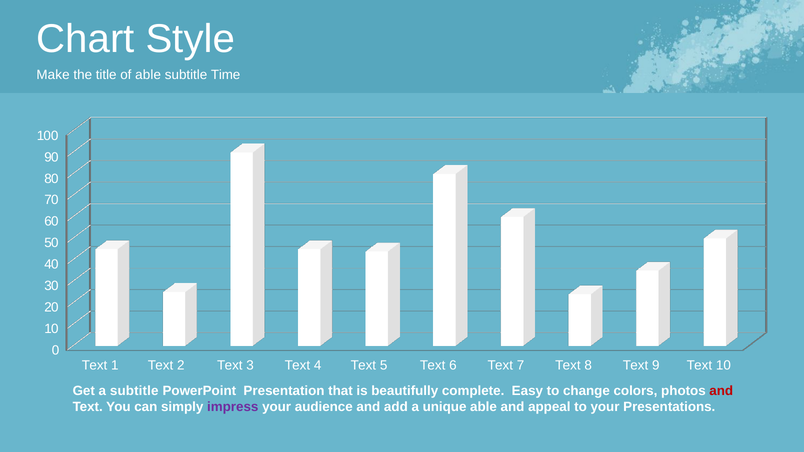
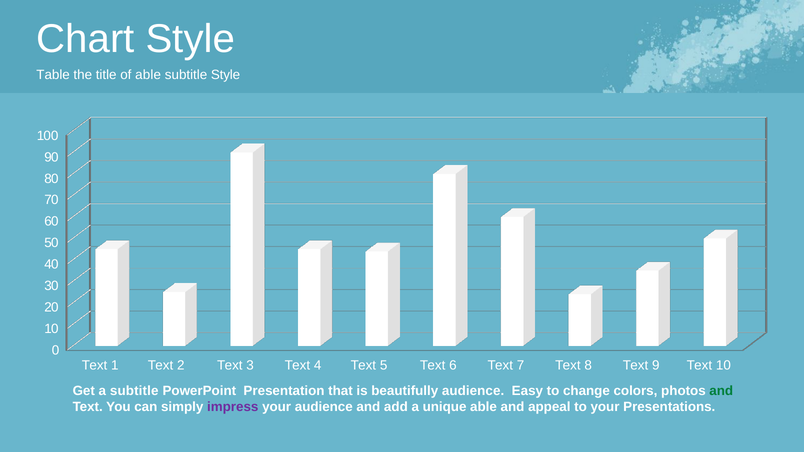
Make: Make -> Table
subtitle Time: Time -> Style
beautifully complete: complete -> audience
and at (721, 391) colour: red -> green
